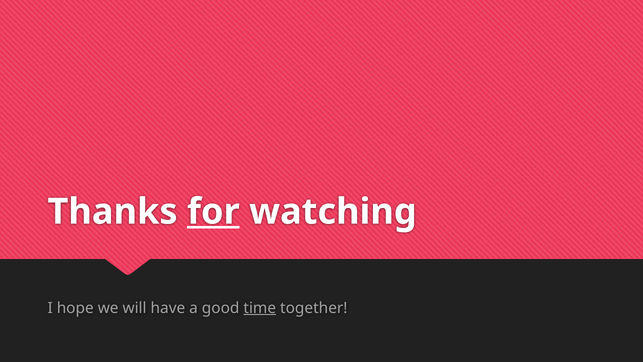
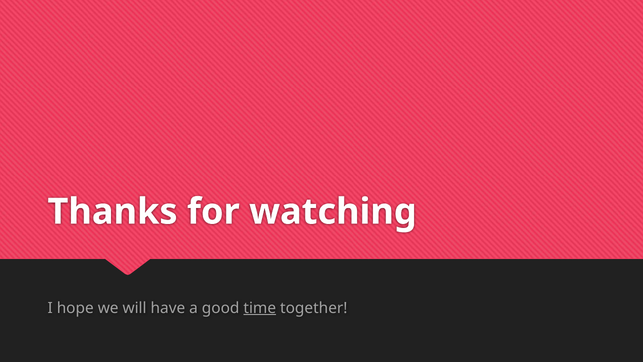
for underline: present -> none
